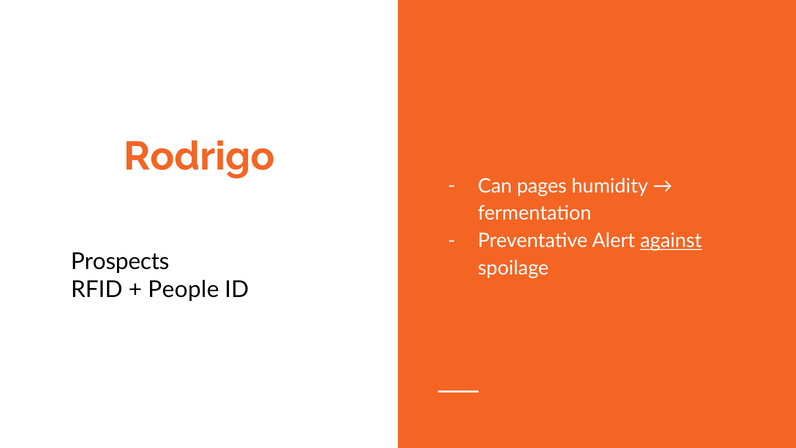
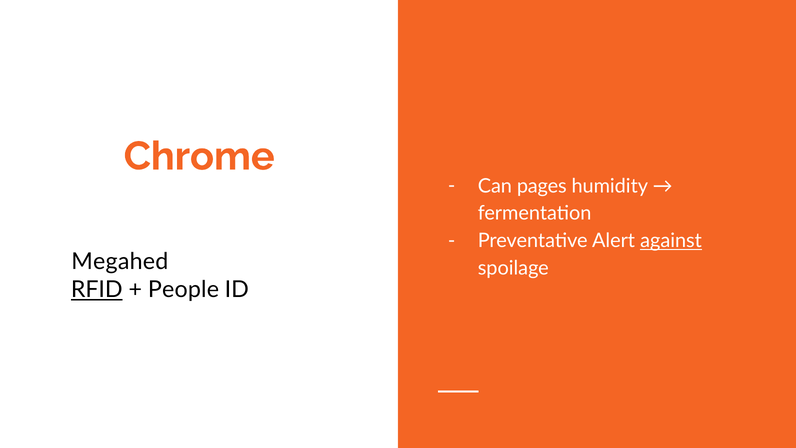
Rodrigo: Rodrigo -> Chrome
Prospects: Prospects -> Megahed
RFID underline: none -> present
